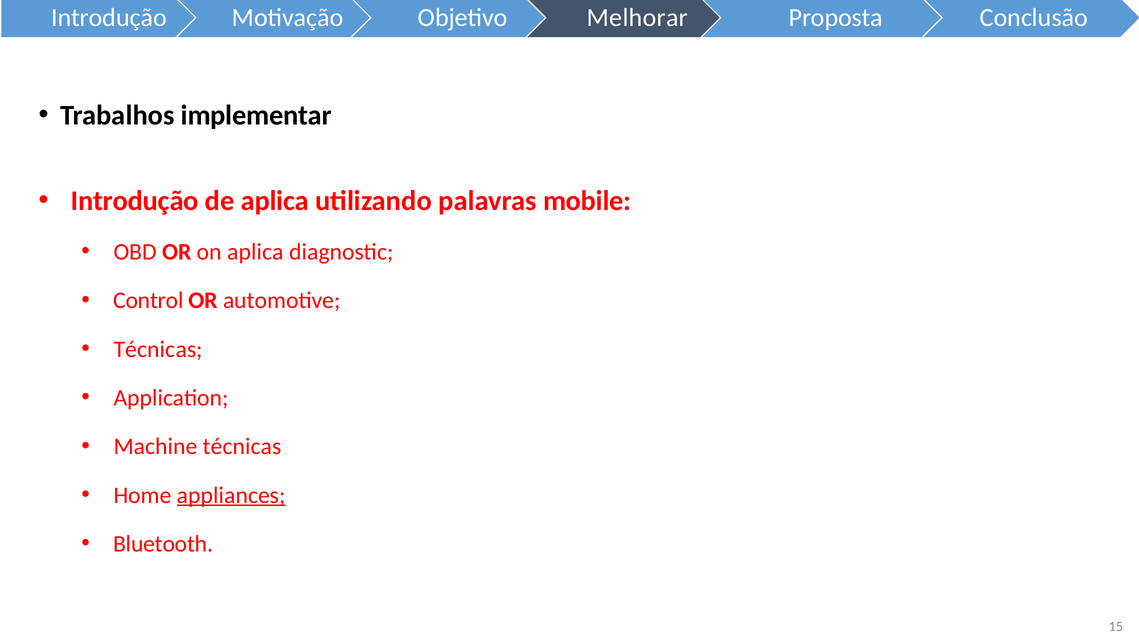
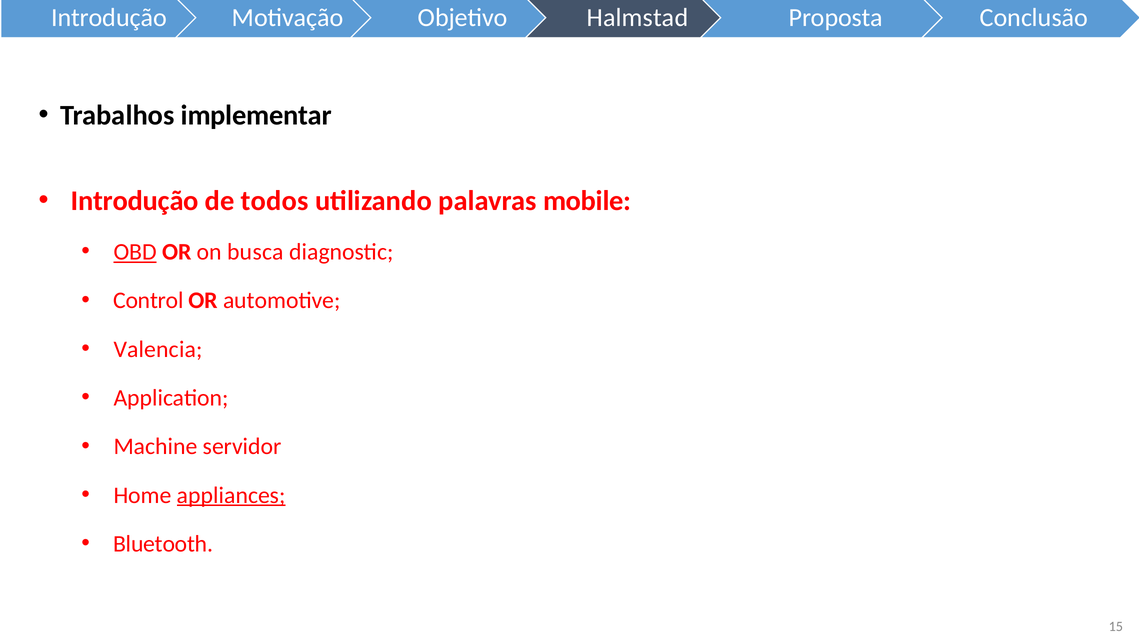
Melhorar: Melhorar -> Halmstad
de aplica: aplica -> todos
OBD underline: none -> present
on aplica: aplica -> busca
Técnicas at (158, 350): Técnicas -> Valencia
Machine técnicas: técnicas -> servidor
